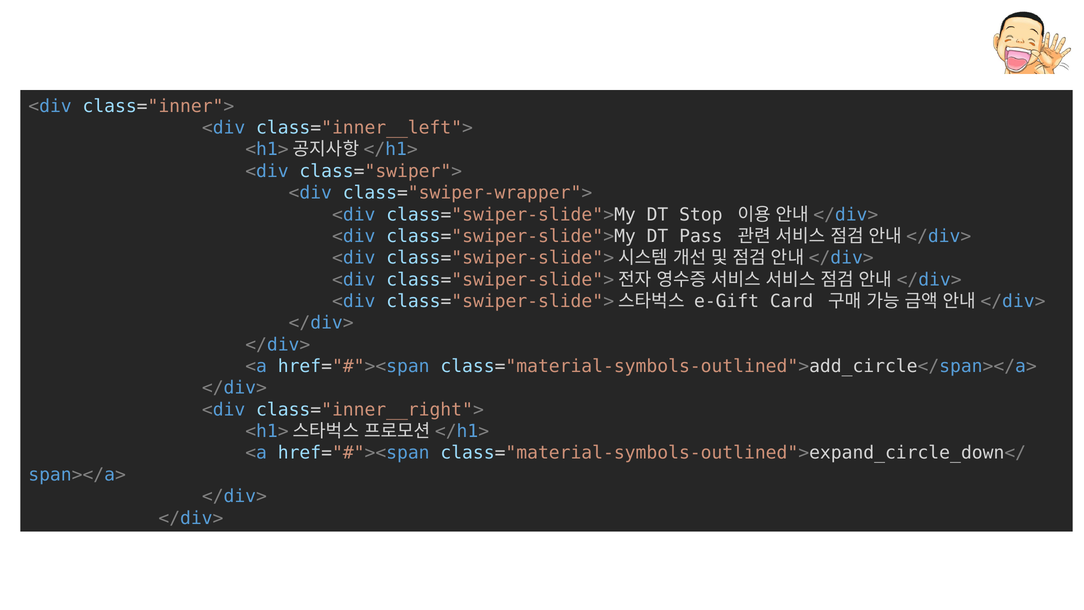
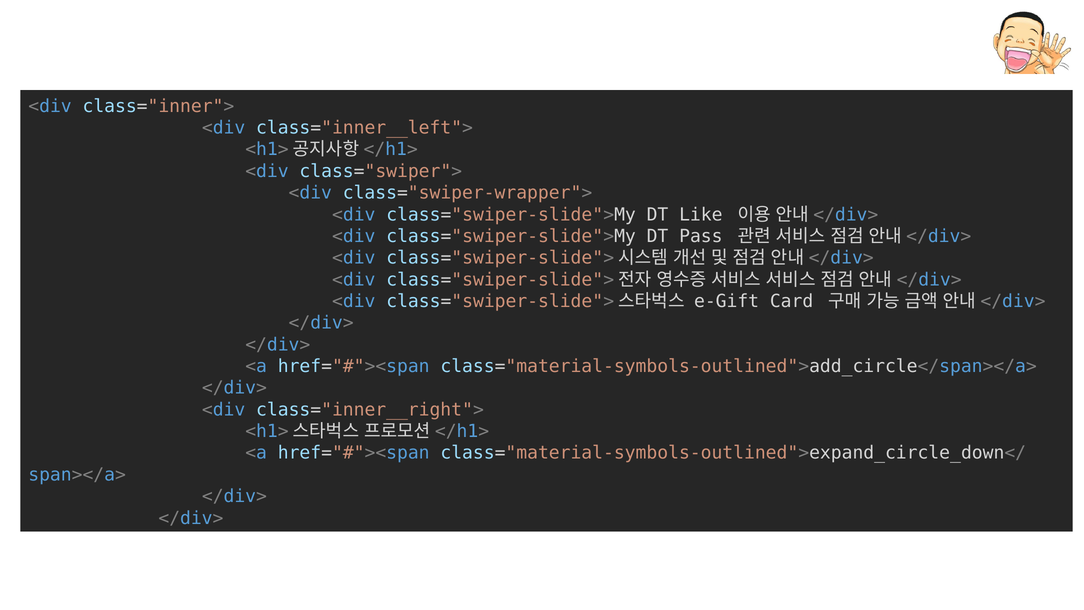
Stop: Stop -> Like
